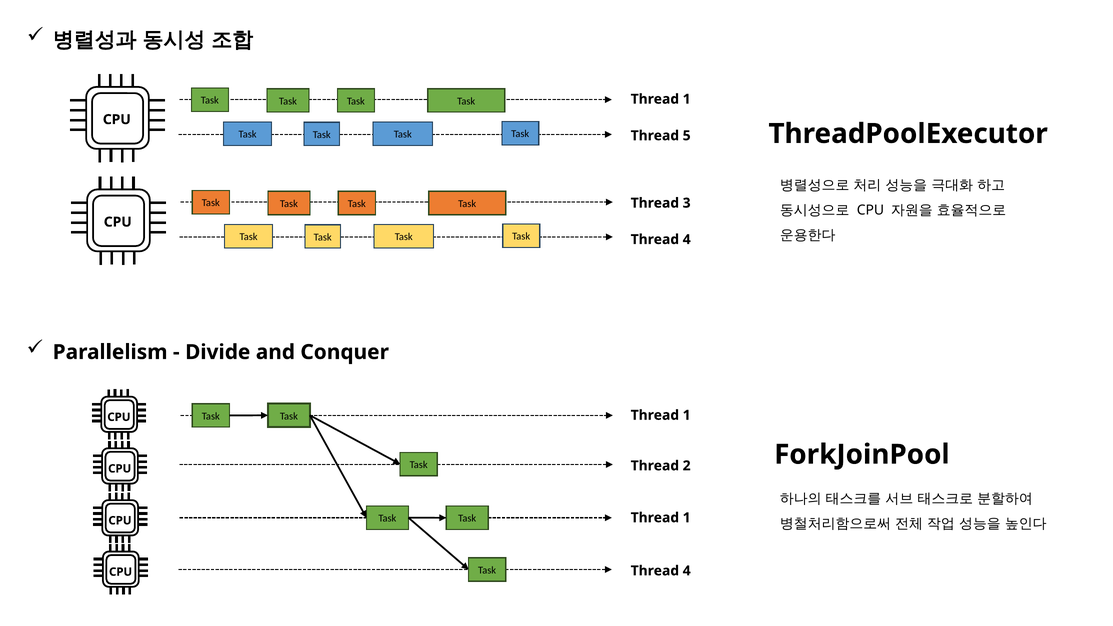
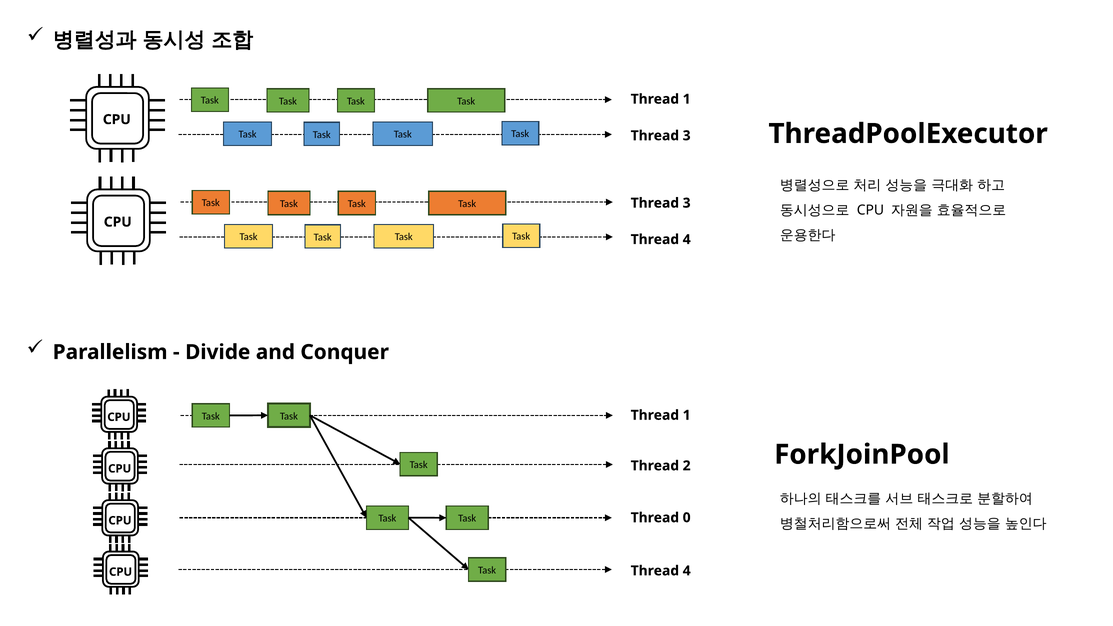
5 at (687, 136): 5 -> 3
1 at (687, 518): 1 -> 0
